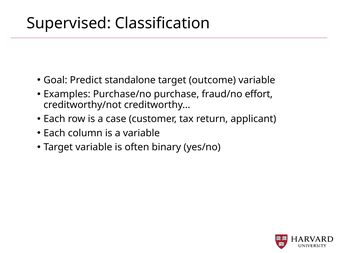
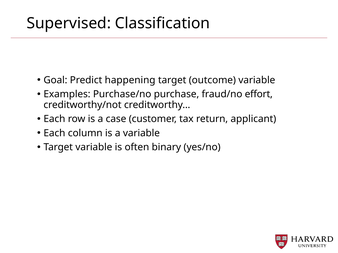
standalone: standalone -> happening
